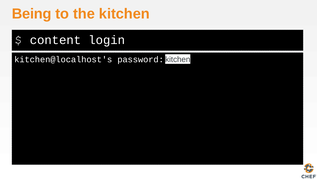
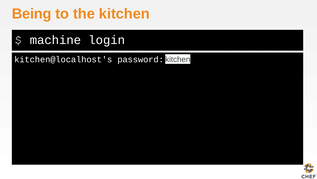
content: content -> machine
